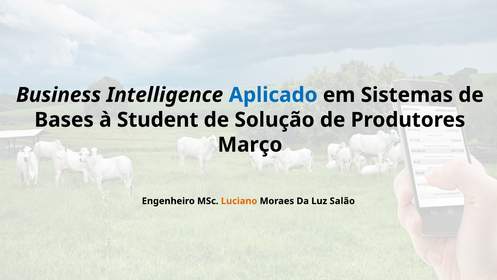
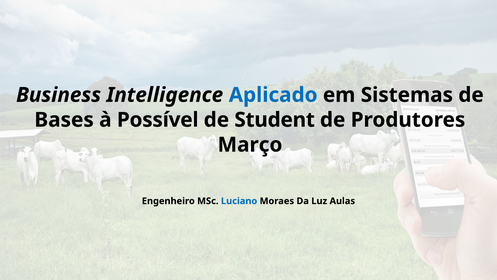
Student: Student -> Possível
Solução: Solução -> Student
Luciano colour: orange -> blue
Salão: Salão -> Aulas
